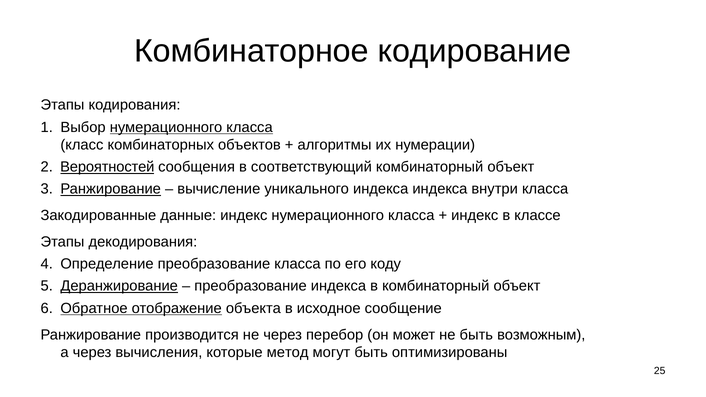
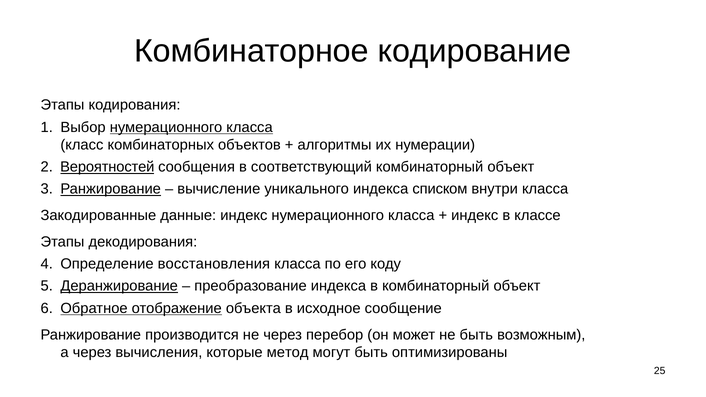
индекса индекса: индекса -> списком
Определение преобразование: преобразование -> восстановления
